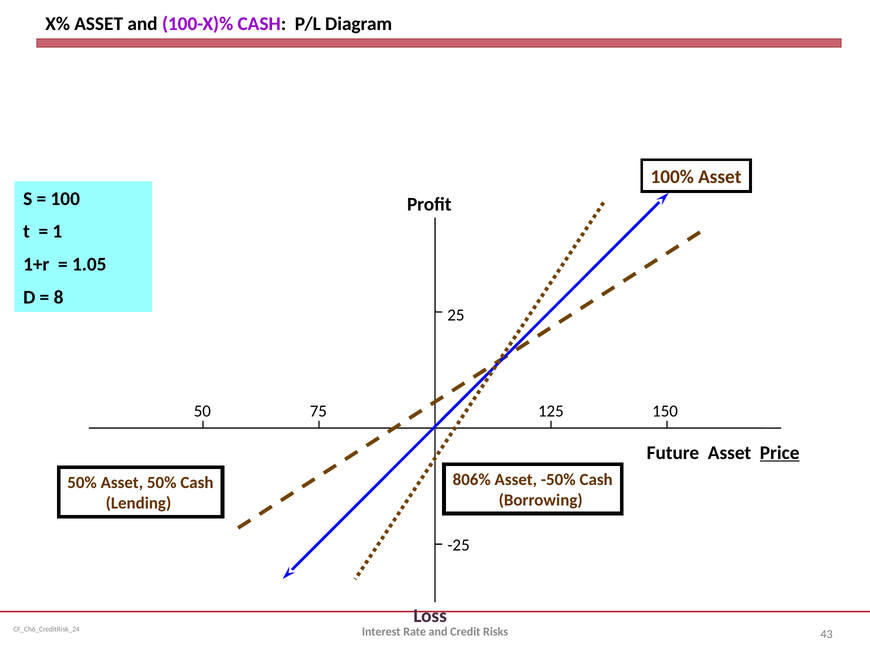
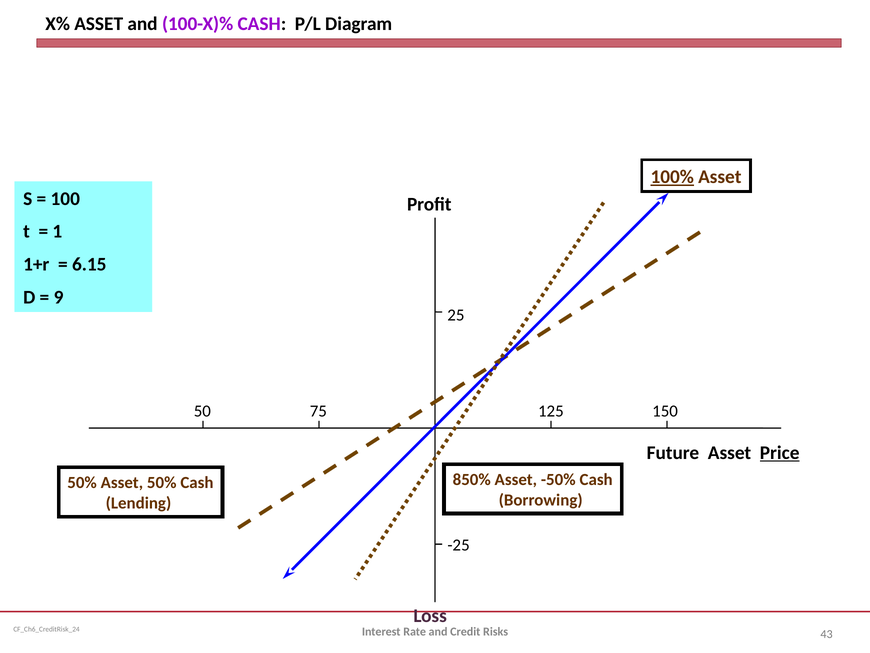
100% underline: none -> present
1.05: 1.05 -> 6.15
8: 8 -> 9
806%: 806% -> 850%
